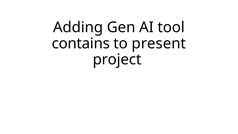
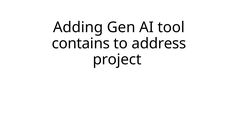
present: present -> address
